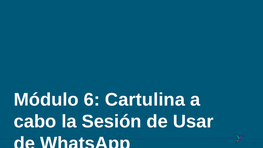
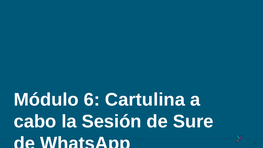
Usar: Usar -> Sure
